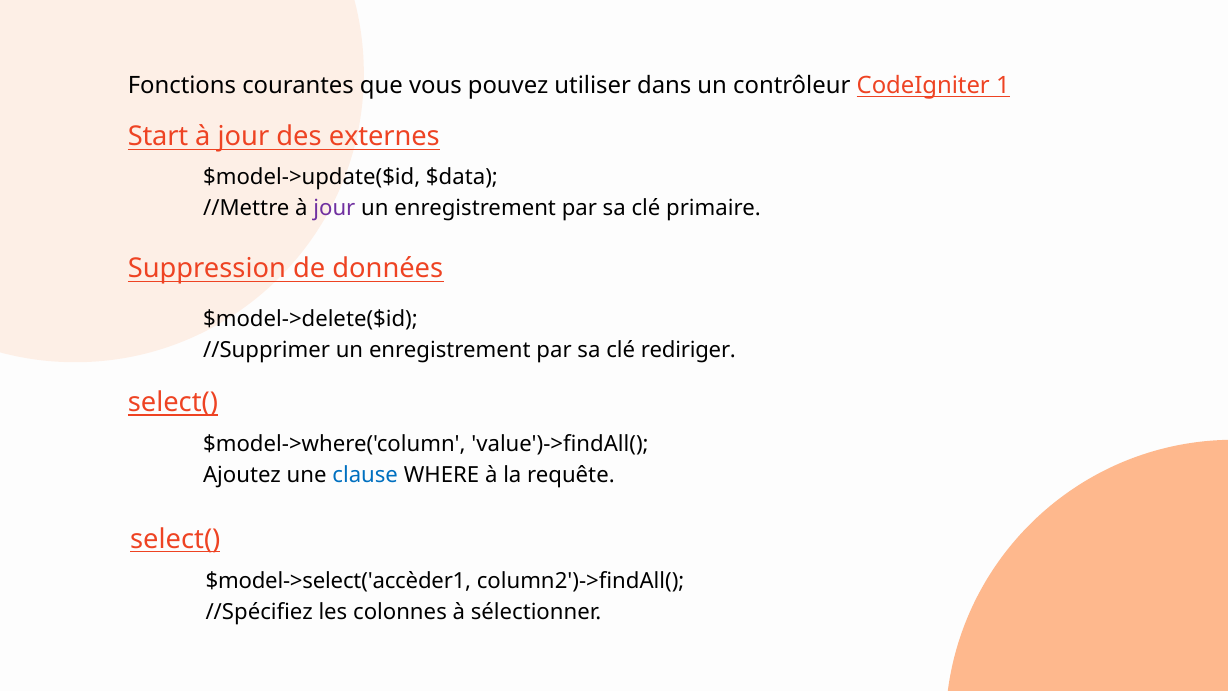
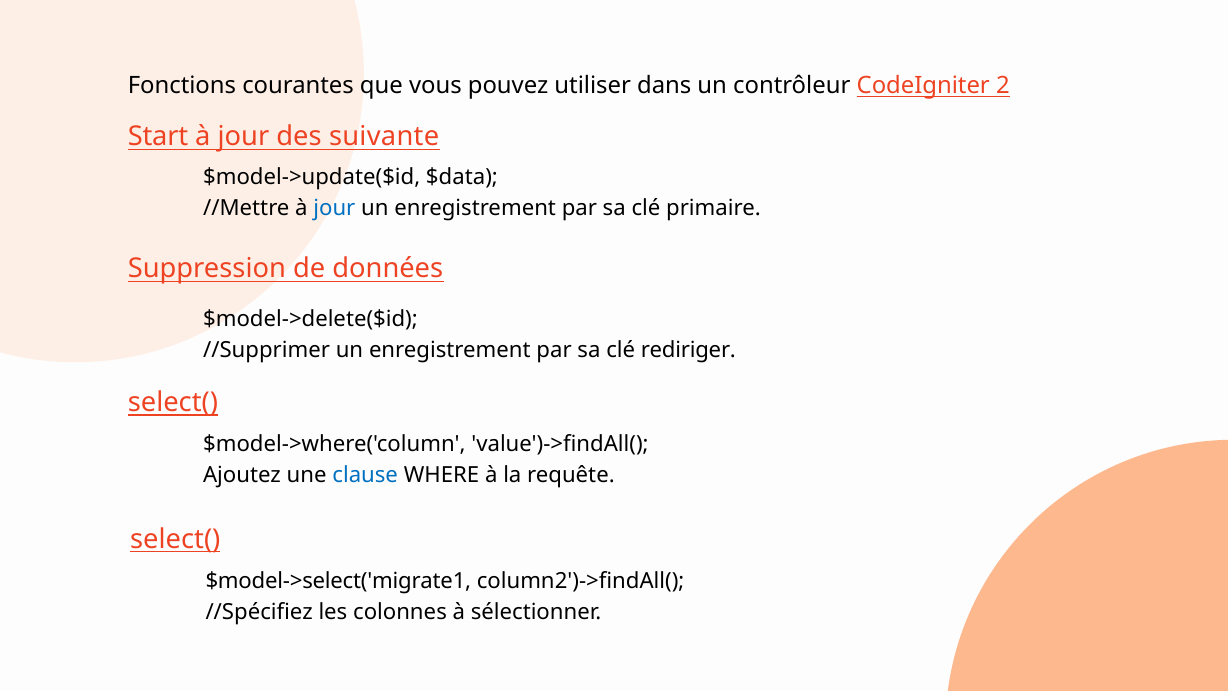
1: 1 -> 2
externes: externes -> suivante
jour at (334, 208) colour: purple -> blue
$model->select('accèder1: $model->select('accèder1 -> $model->select('migrate1
